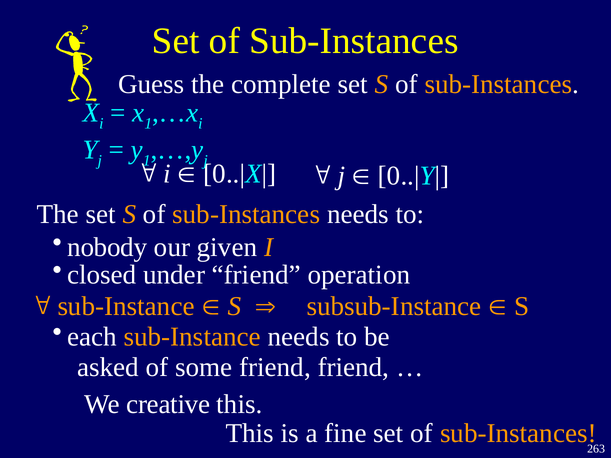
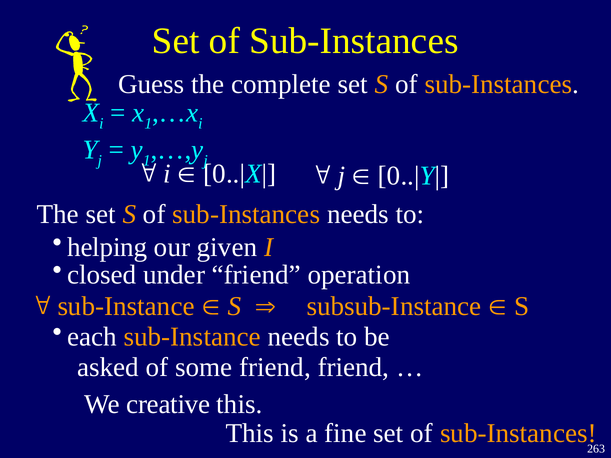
nobody: nobody -> helping
